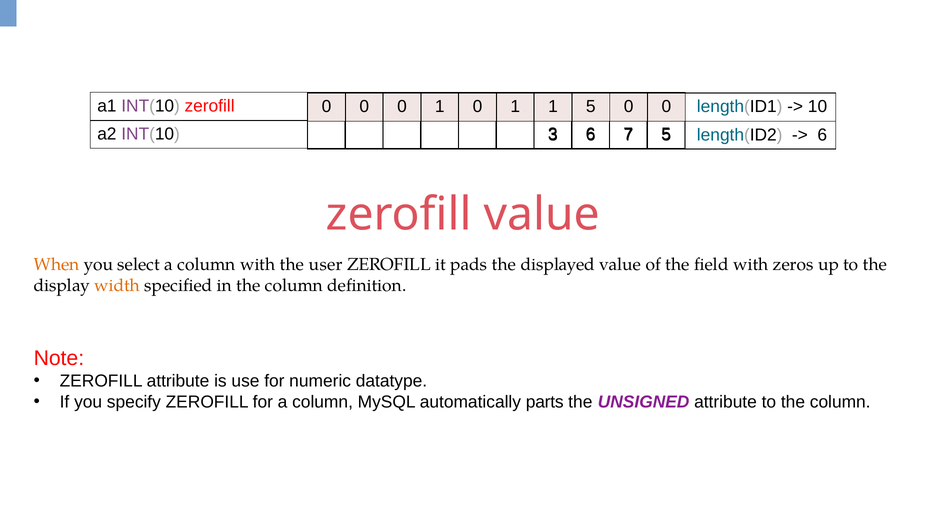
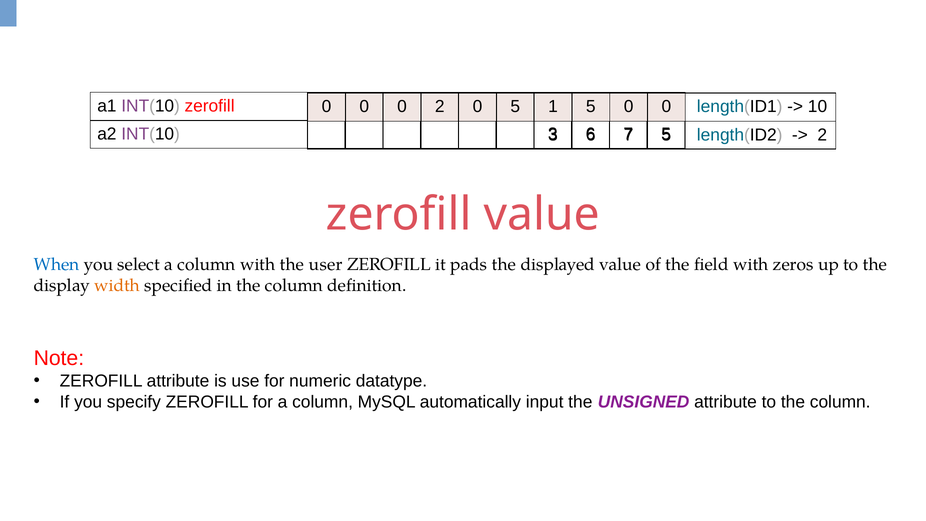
0 0 1: 1 -> 2
1 at (515, 107): 1 -> 5
6 at (822, 135): 6 -> 2
When colour: orange -> blue
parts: parts -> input
